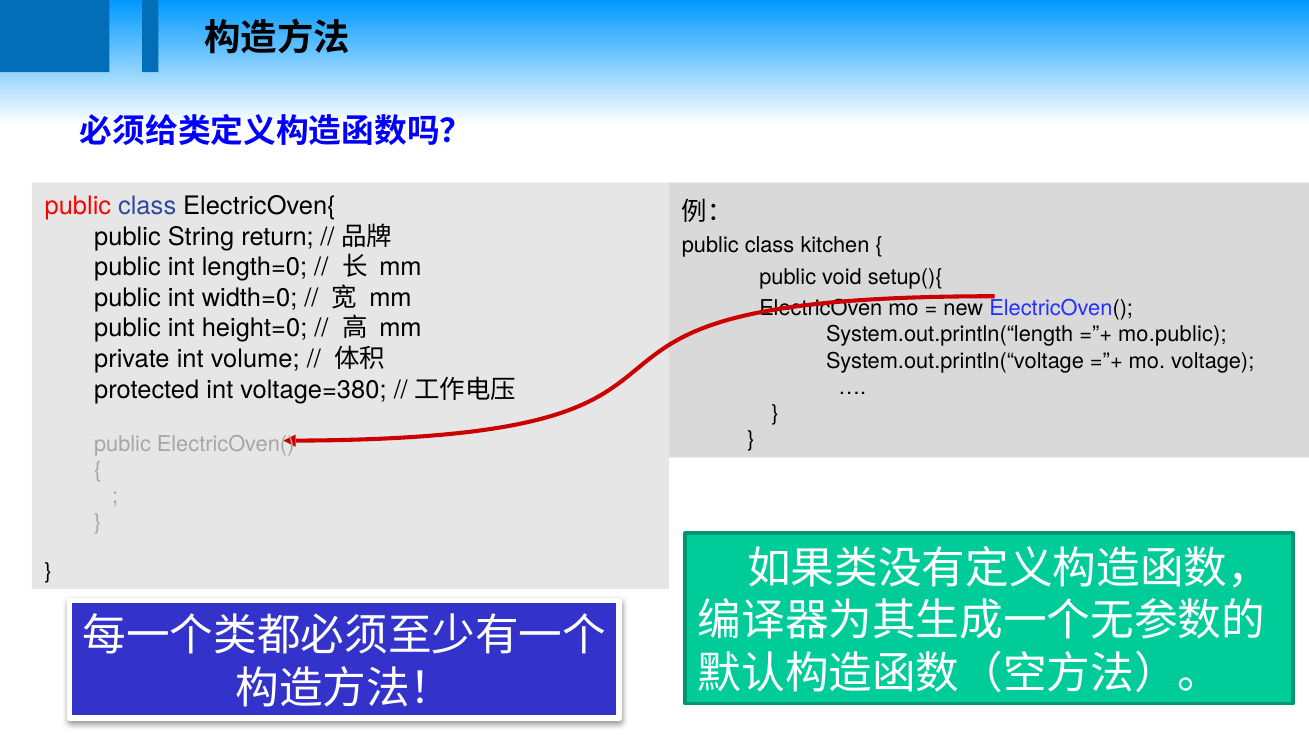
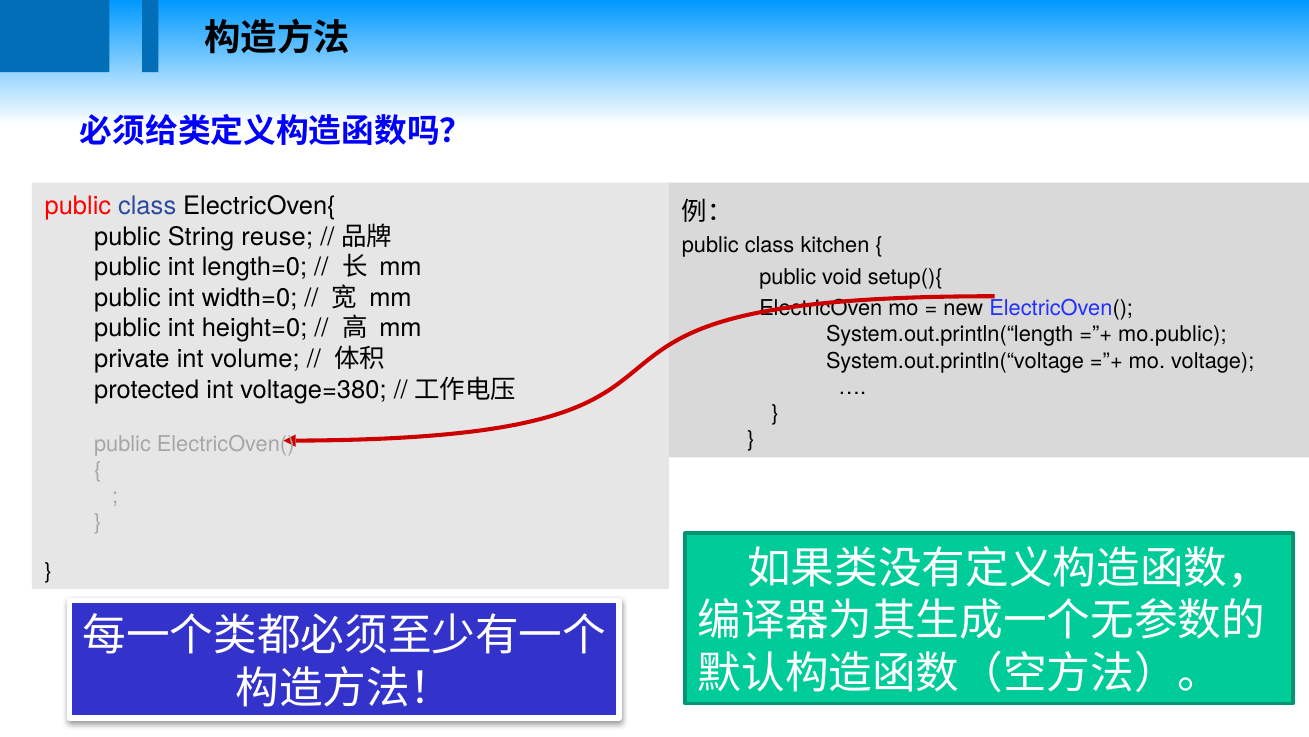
return: return -> reuse
